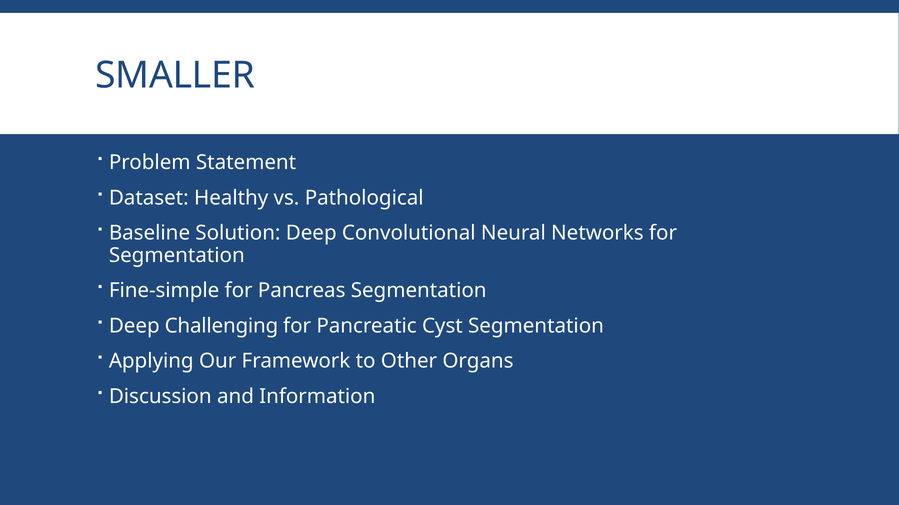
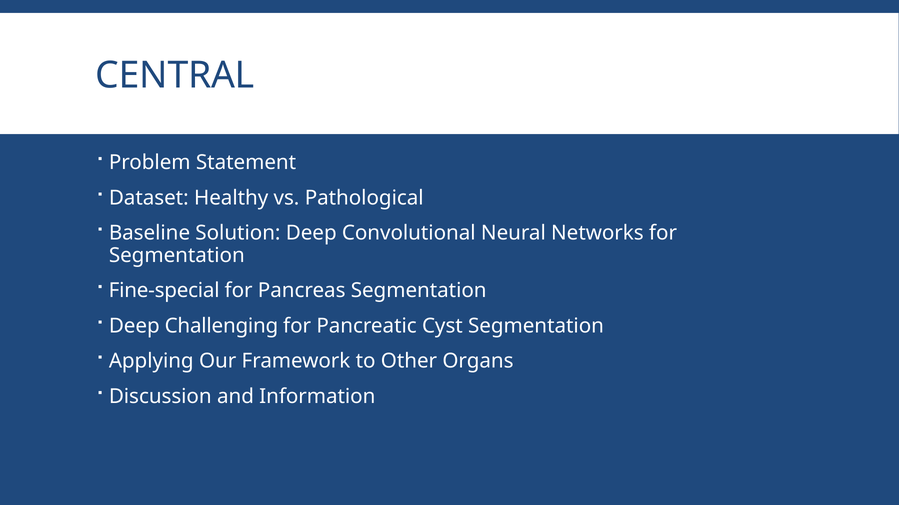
SMALLER: SMALLER -> CENTRAL
Fine-simple: Fine-simple -> Fine-special
